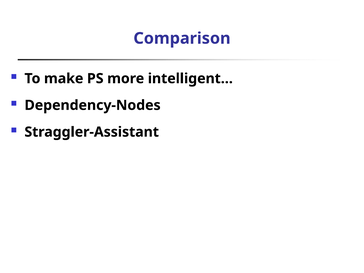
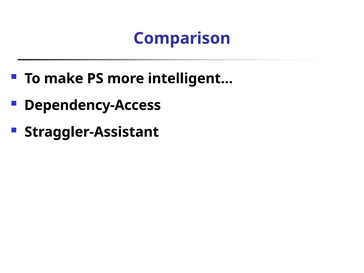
Dependency-Nodes: Dependency-Nodes -> Dependency-Access
